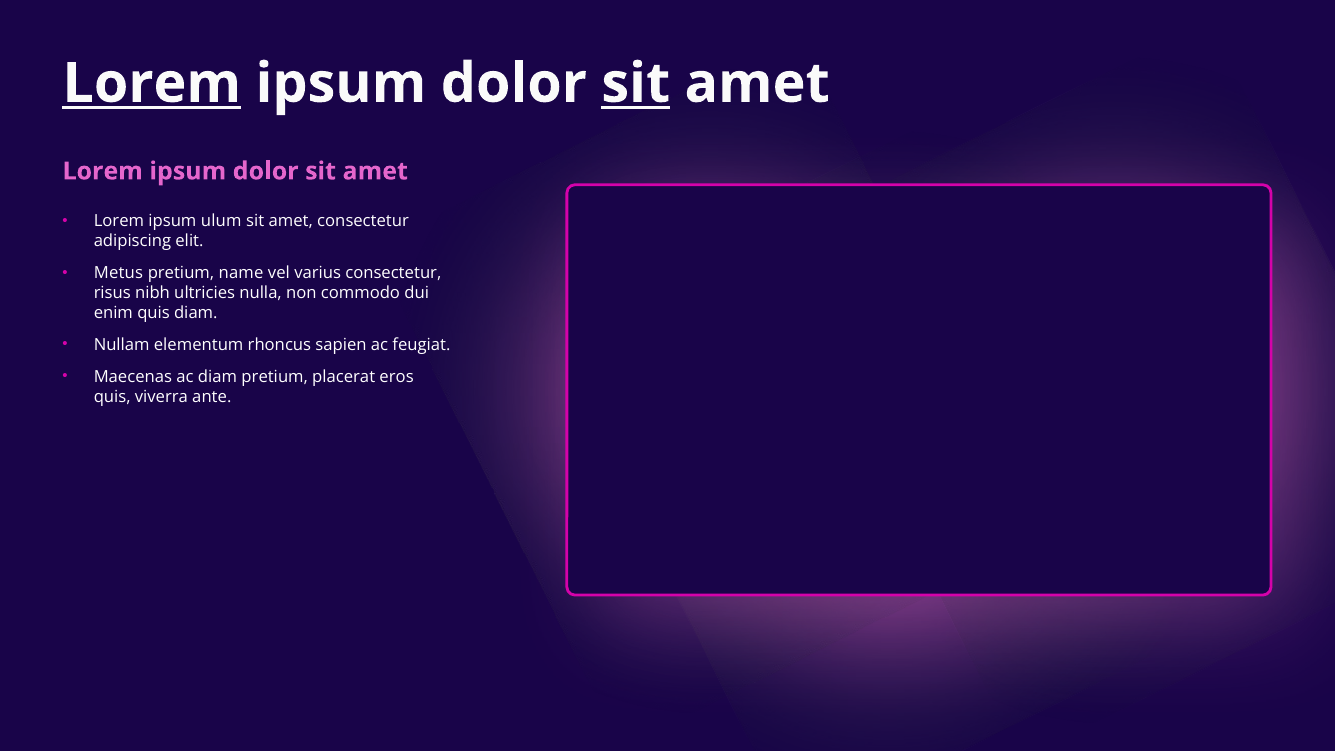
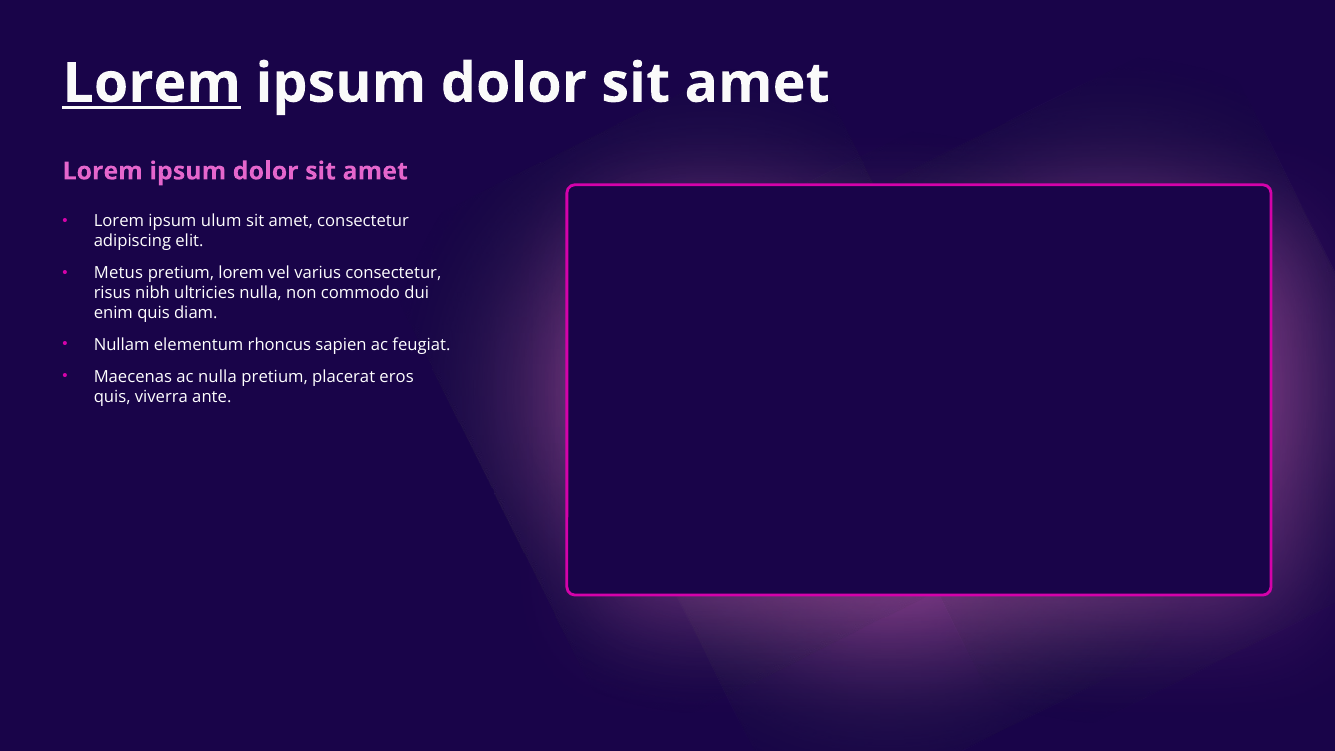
sit at (636, 83) underline: present -> none
pretium name: name -> lorem
ac diam: diam -> nulla
